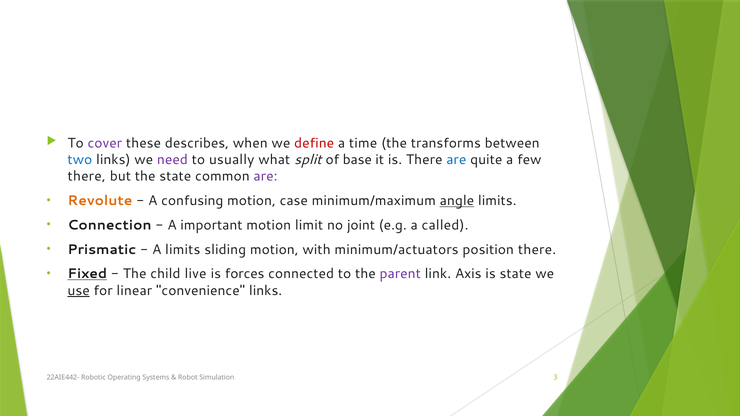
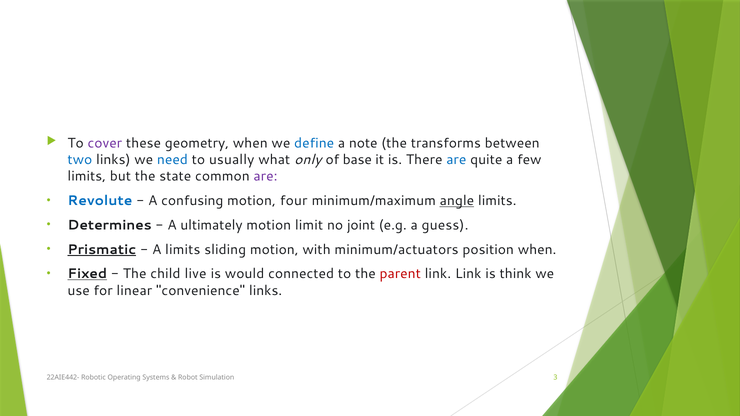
describes: describes -> geometry
define colour: red -> blue
time: time -> note
need colour: purple -> blue
split: split -> only
there at (87, 177): there -> limits
Revolute colour: orange -> blue
case: case -> four
Connection: Connection -> Determines
important: important -> ultimately
called: called -> guess
Prismatic underline: none -> present
position there: there -> when
forces: forces -> would
parent colour: purple -> red
link Axis: Axis -> Link
is state: state -> think
use underline: present -> none
